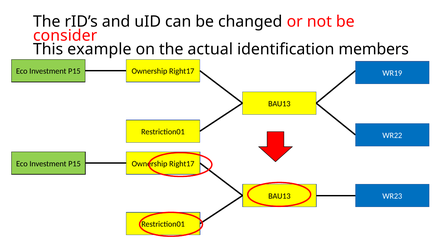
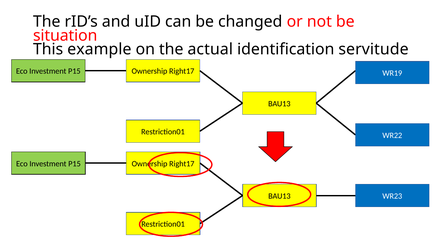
consider: consider -> situation
members: members -> servitude
